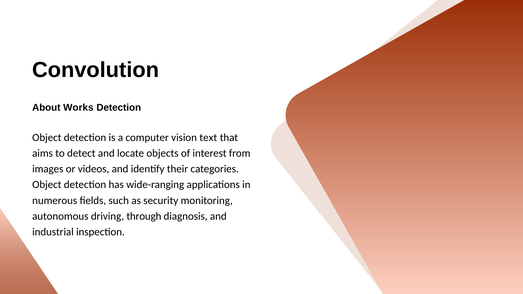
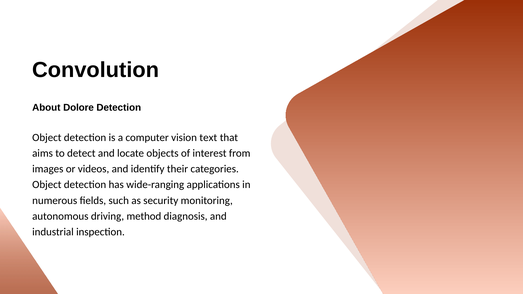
Works: Works -> Dolore
through: through -> method
